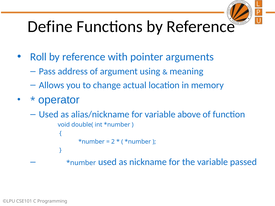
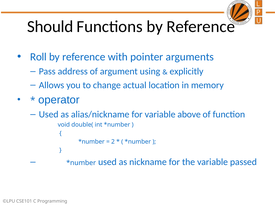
Define: Define -> Should
meaning: meaning -> explicitly
